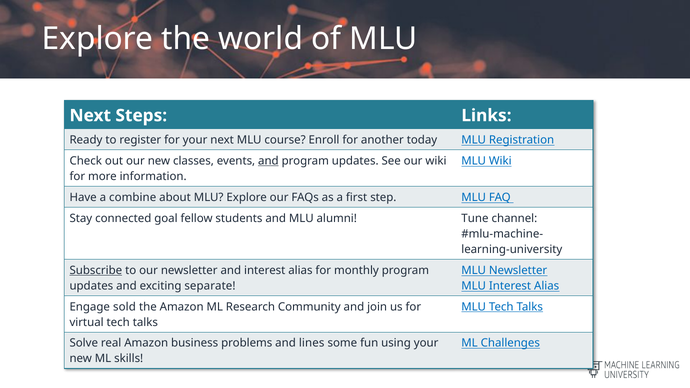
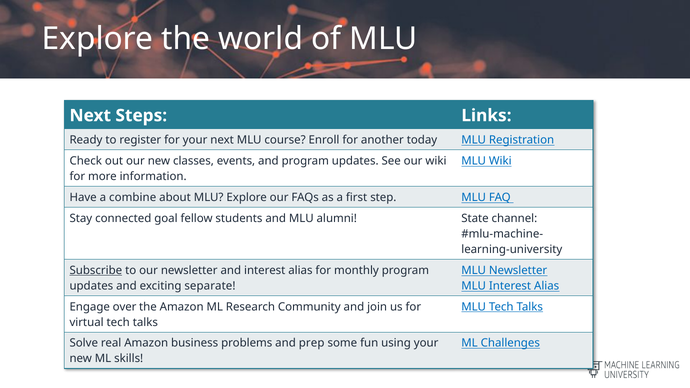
and at (268, 161) underline: present -> none
Tune: Tune -> State
sold: sold -> over
lines: lines -> prep
